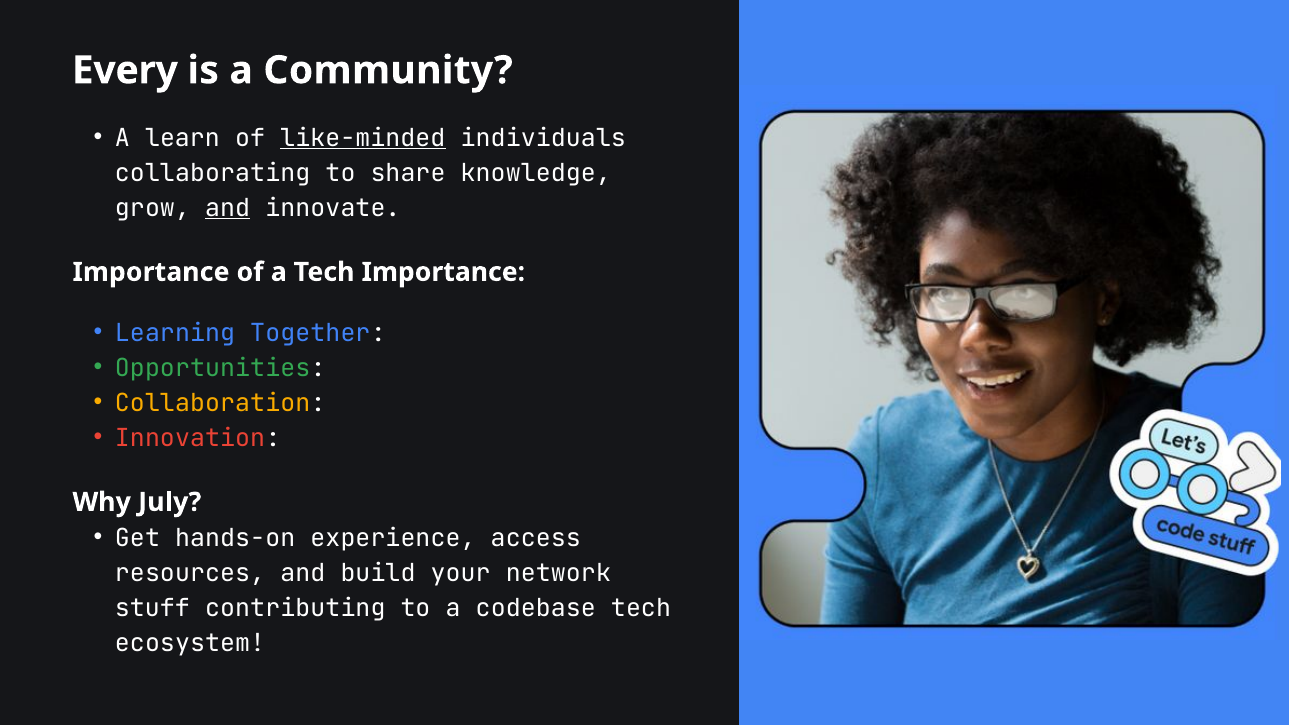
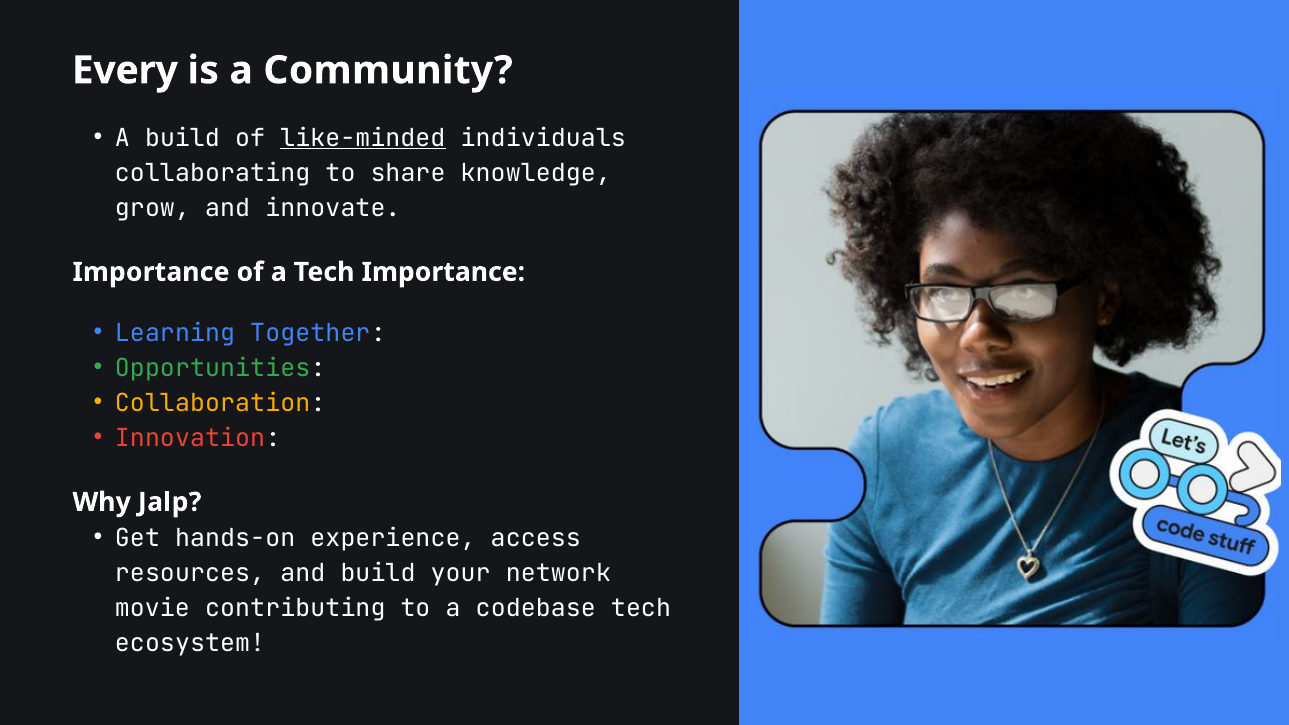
A learn: learn -> build
and at (228, 208) underline: present -> none
July: July -> Jalp
stuff: stuff -> movie
